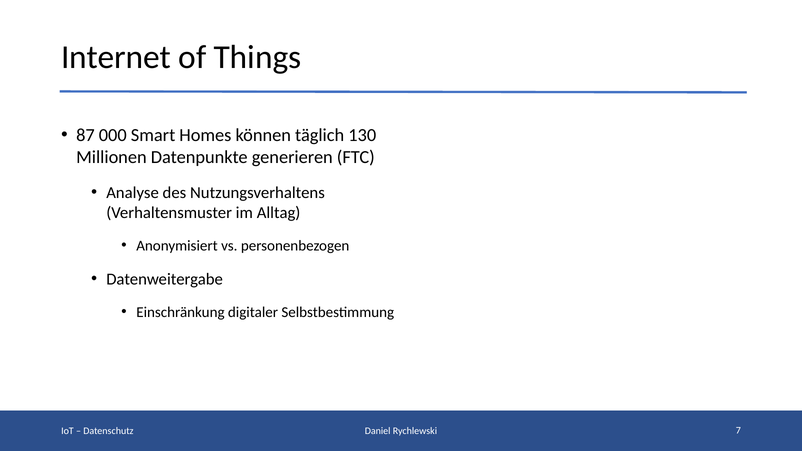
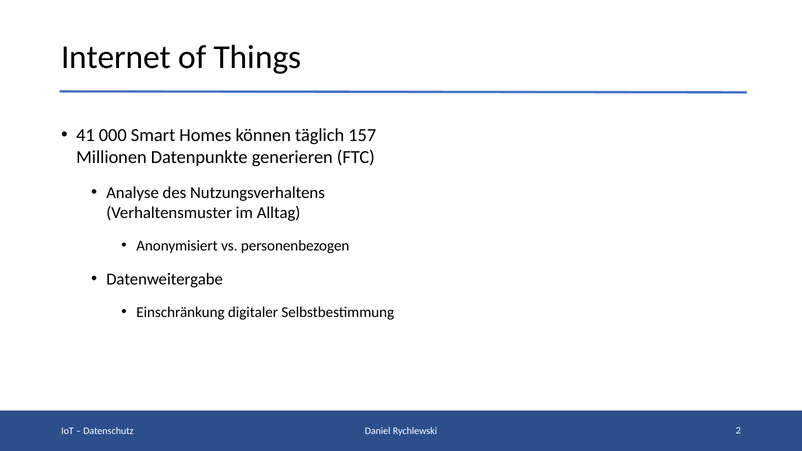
87: 87 -> 41
130: 130 -> 157
7: 7 -> 2
